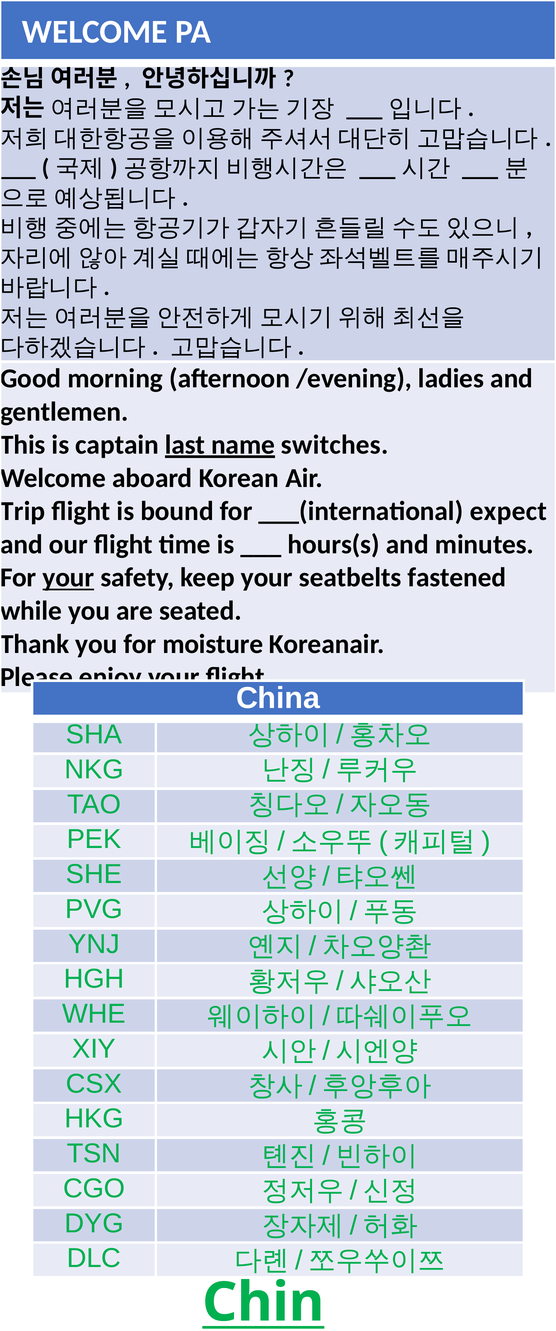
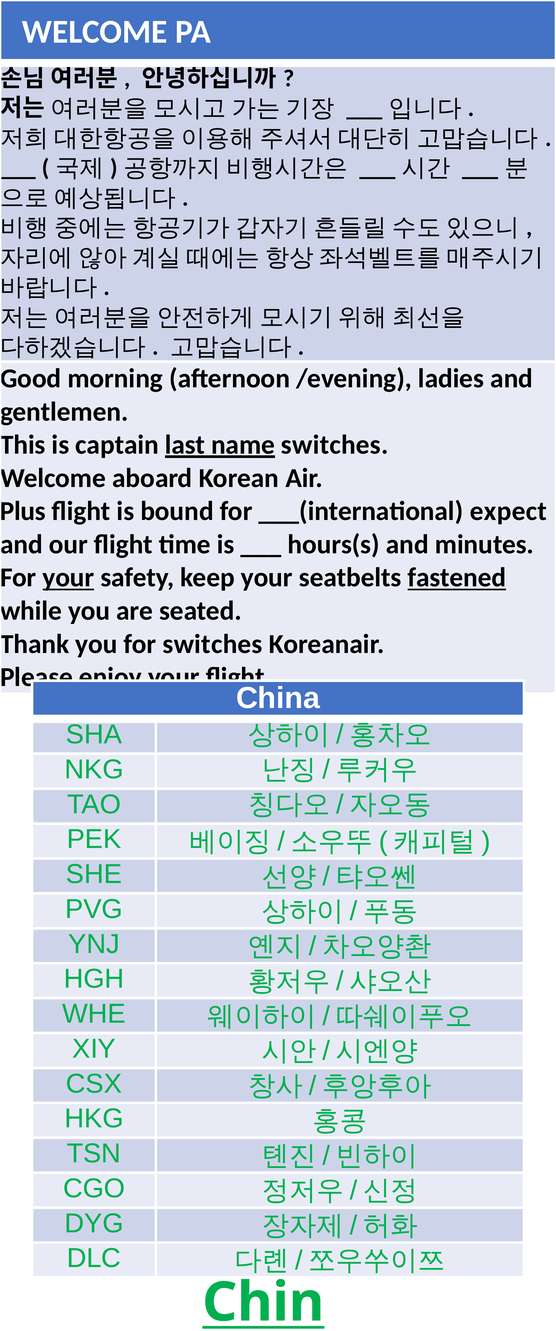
Trip: Trip -> Plus
fastened underline: none -> present
for moisture: moisture -> switches
